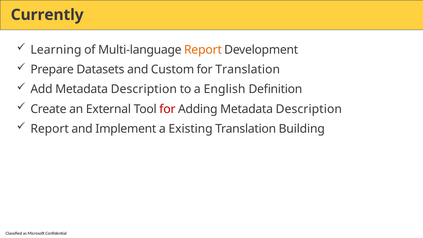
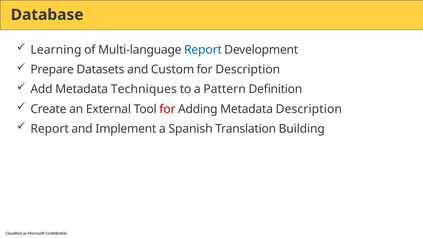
Currently: Currently -> Database
Report at (203, 50) colour: orange -> blue
for Translation: Translation -> Description
Add Metadata Description: Description -> Techniques
English: English -> Pattern
Existing: Existing -> Spanish
